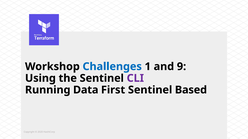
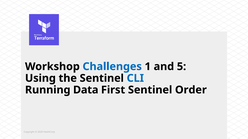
9: 9 -> 5
CLI colour: purple -> blue
Based: Based -> Order
